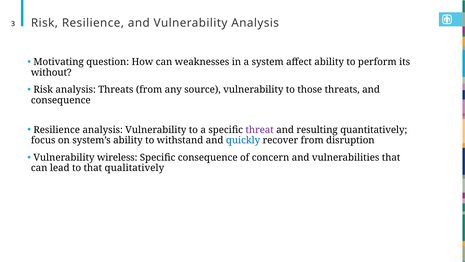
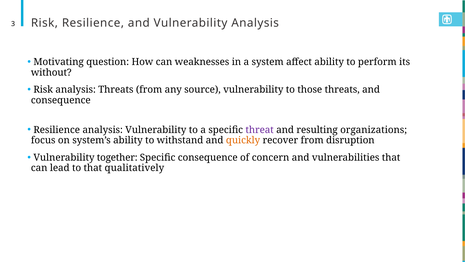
quantitatively: quantitatively -> organizations
quickly colour: blue -> orange
wireless: wireless -> together
